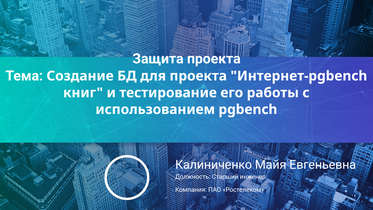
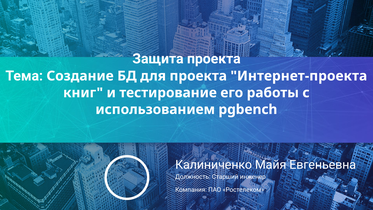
Интернет-pgbench: Интернет-pgbench -> Интернет-проекта
